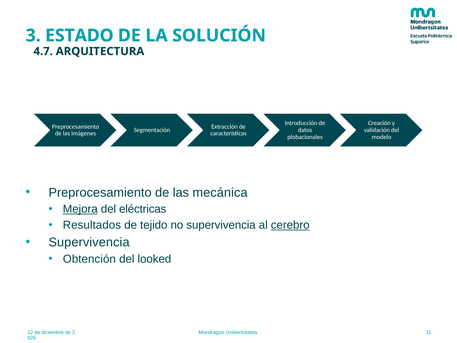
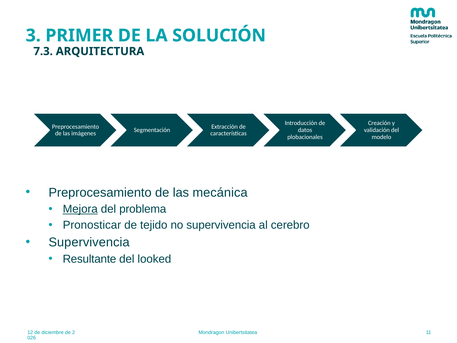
ESTADO: ESTADO -> PRIMER
4.7: 4.7 -> 7.3
eléctricas: eléctricas -> problema
Resultados: Resultados -> Pronosticar
cerebro underline: present -> none
Obtención: Obtención -> Resultante
